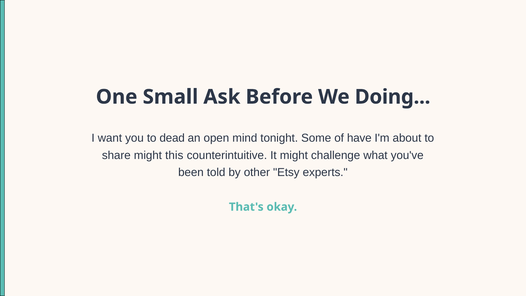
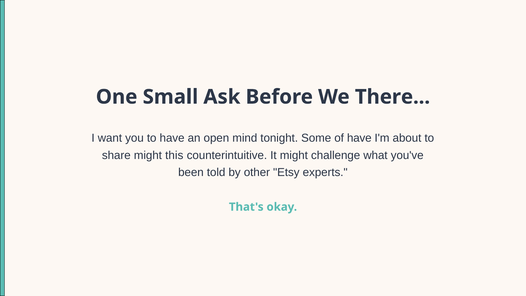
Doing: Doing -> There
to dead: dead -> have
